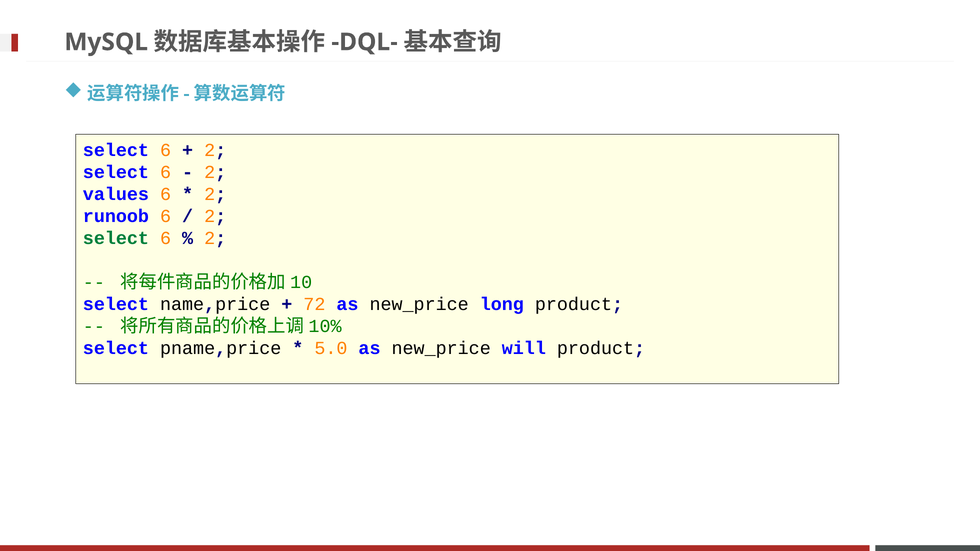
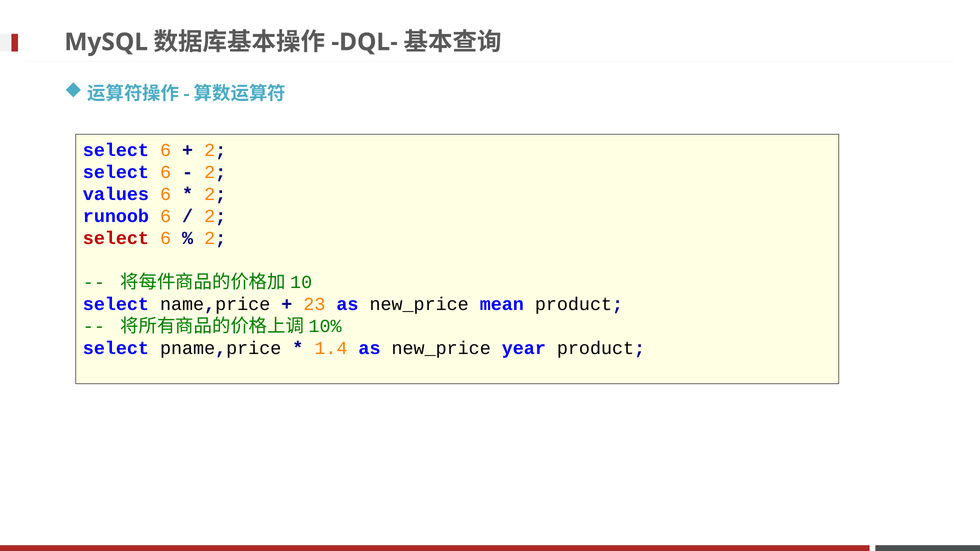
select at (116, 238) colour: green -> red
72: 72 -> 23
long: long -> mean
5.0: 5.0 -> 1.4
will: will -> year
